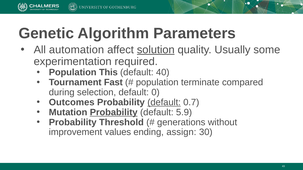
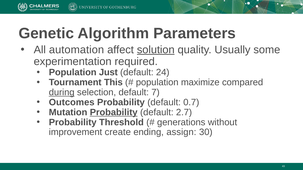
This: This -> Just
40: 40 -> 24
Fast: Fast -> This
terminate: terminate -> maximize
during underline: none -> present
0: 0 -> 7
default at (164, 103) underline: present -> none
5.9: 5.9 -> 2.7
values: values -> create
